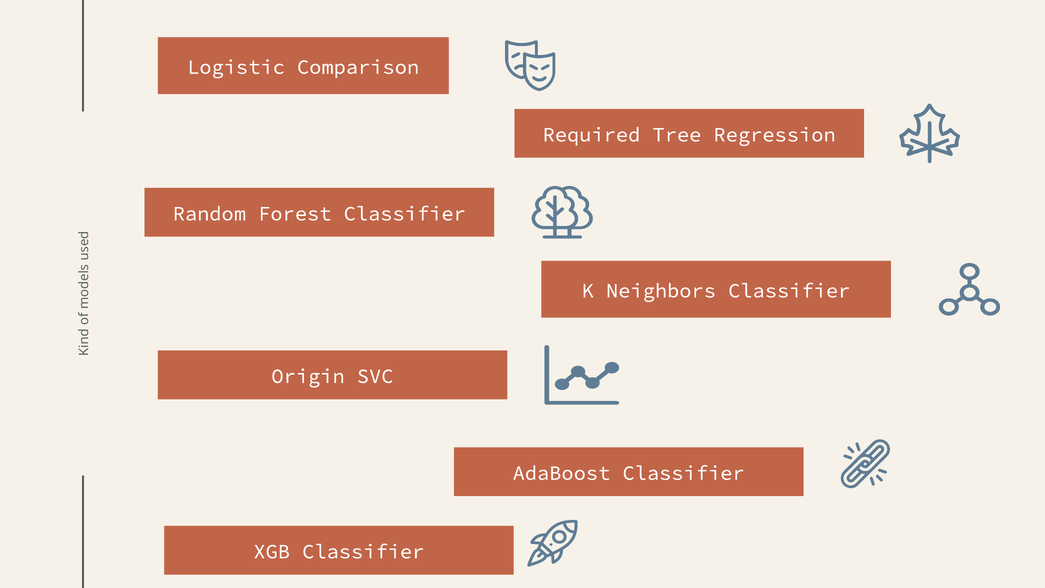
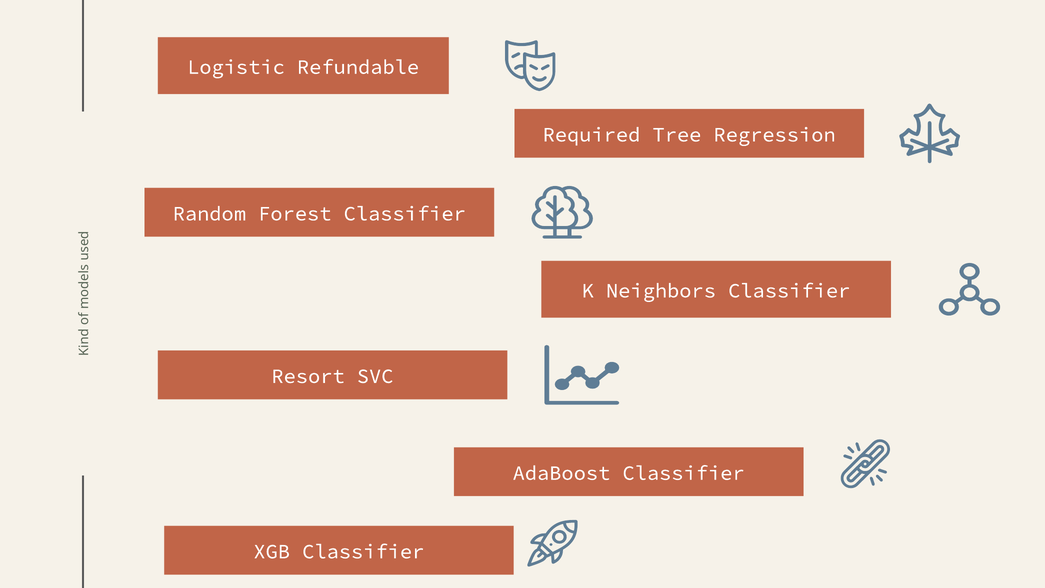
Comparison: Comparison -> Refundable
Origin: Origin -> Resort
